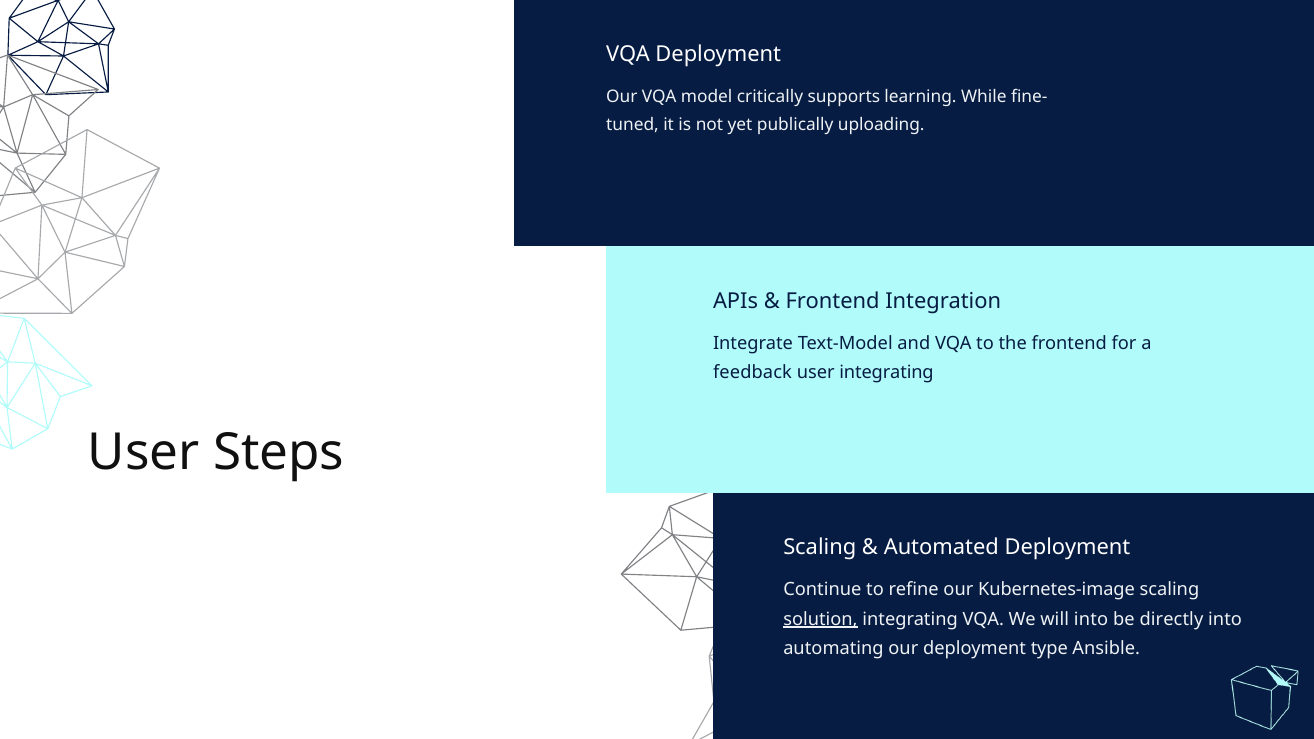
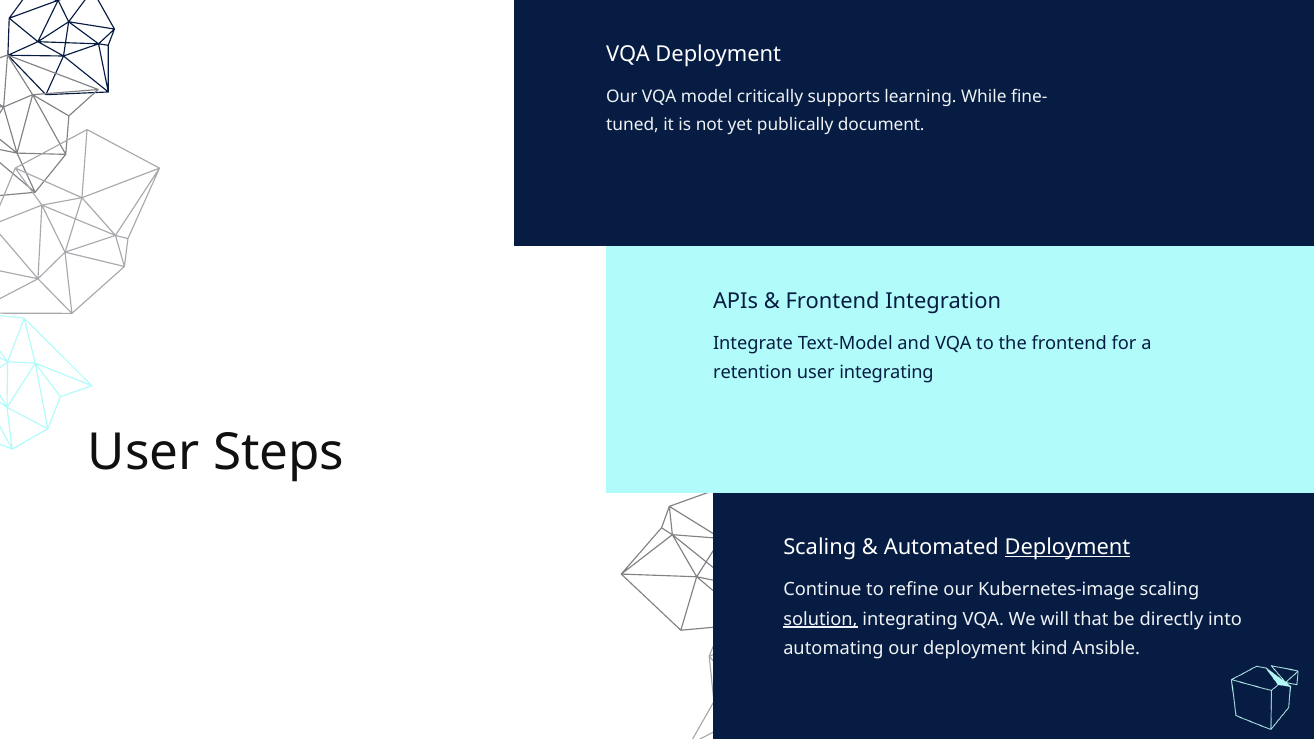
uploading: uploading -> document
feedback: feedback -> retention
Deployment at (1067, 547) underline: none -> present
will into: into -> that
type: type -> kind
